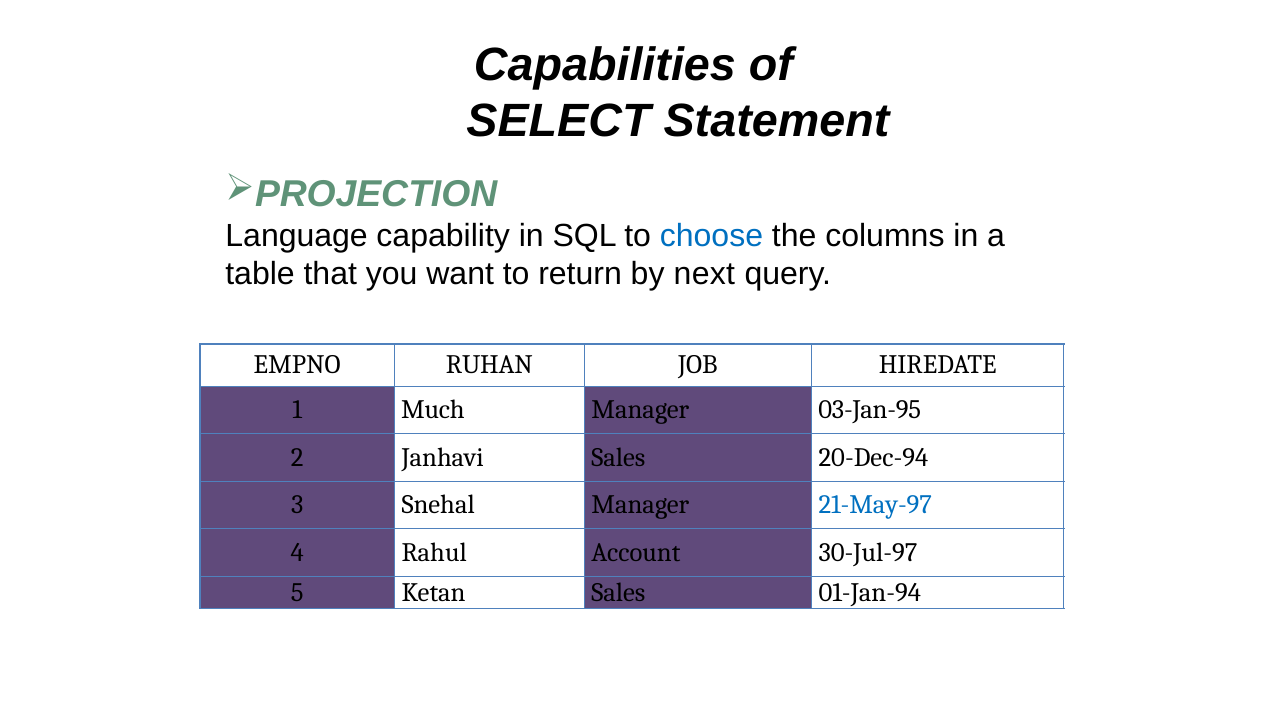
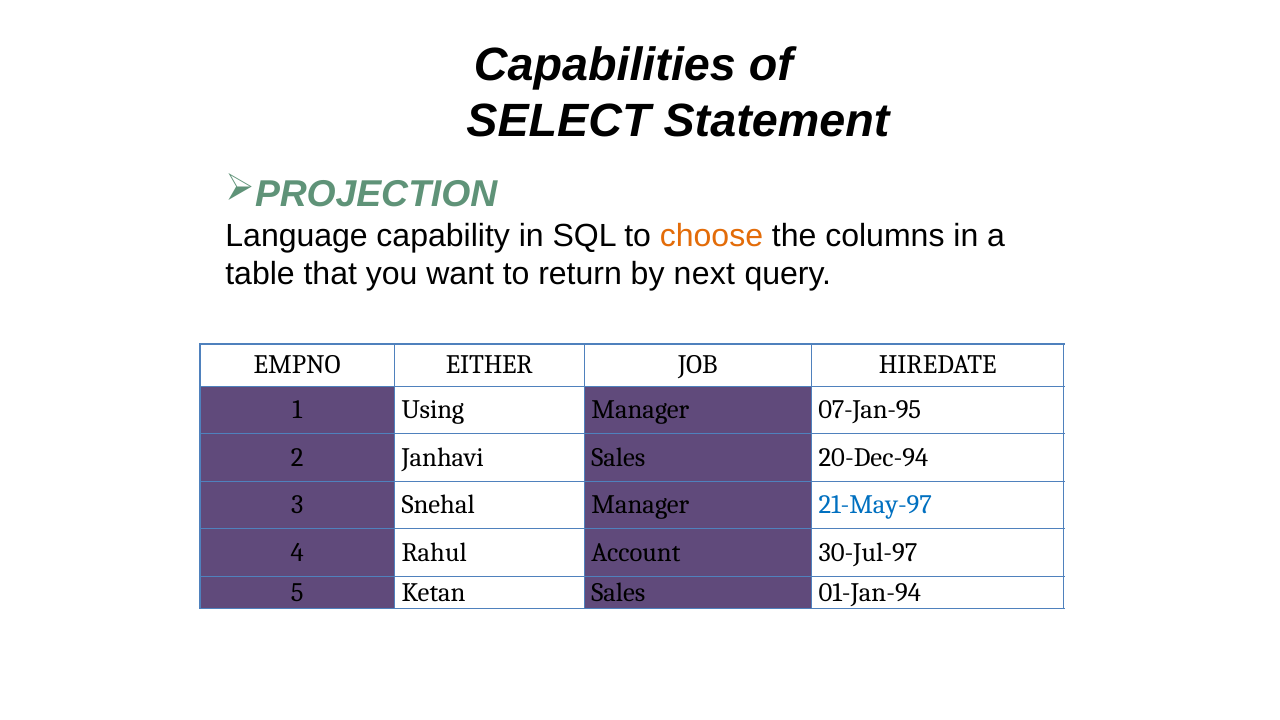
choose colour: blue -> orange
RUHAN: RUHAN -> EITHER
Much: Much -> Using
03-Jan-95: 03-Jan-95 -> 07-Jan-95
